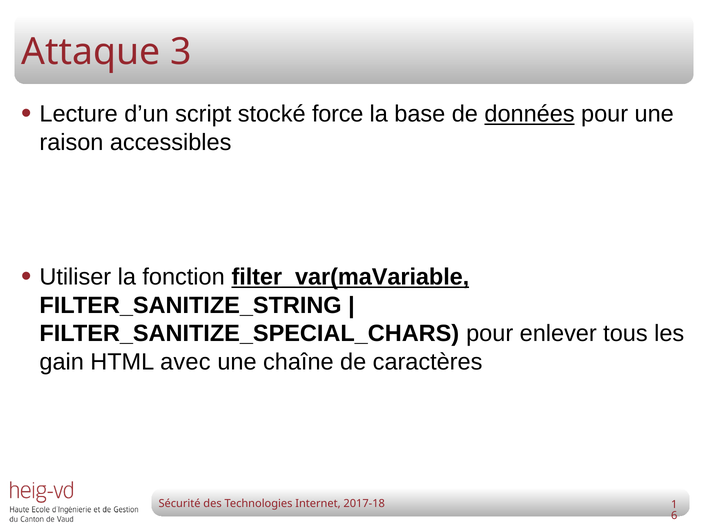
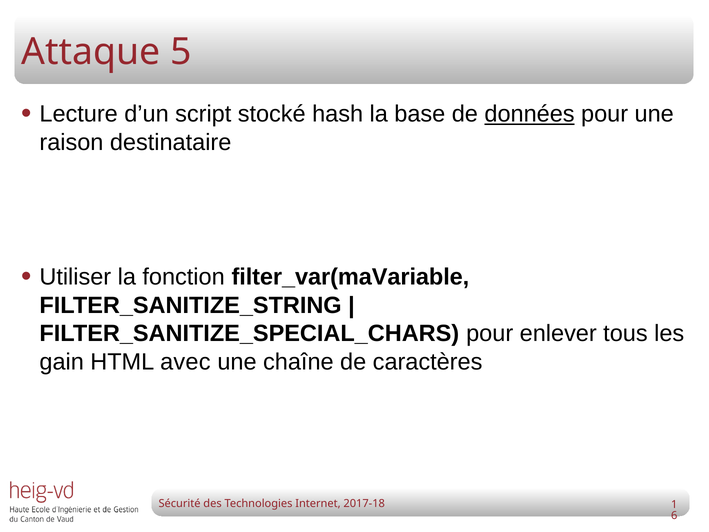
3: 3 -> 5
force: force -> hash
accessibles: accessibles -> destinataire
filter_var(maVariable underline: present -> none
